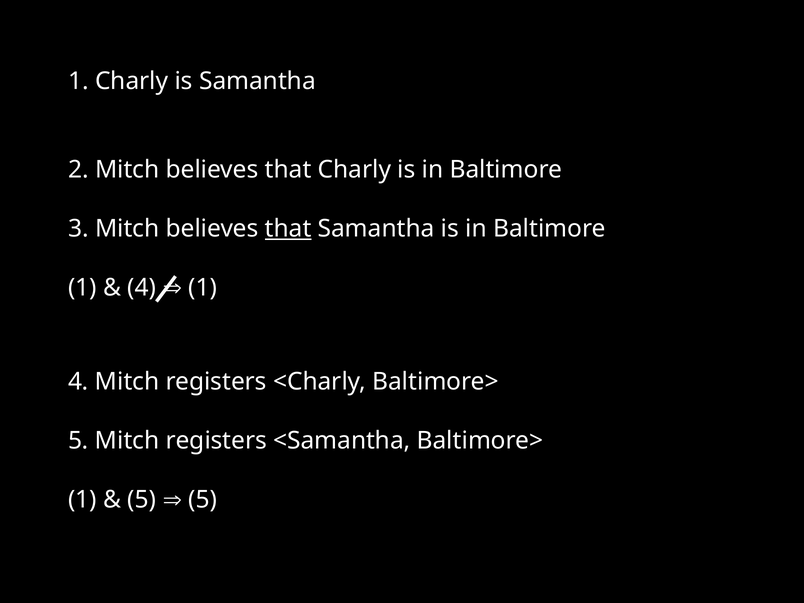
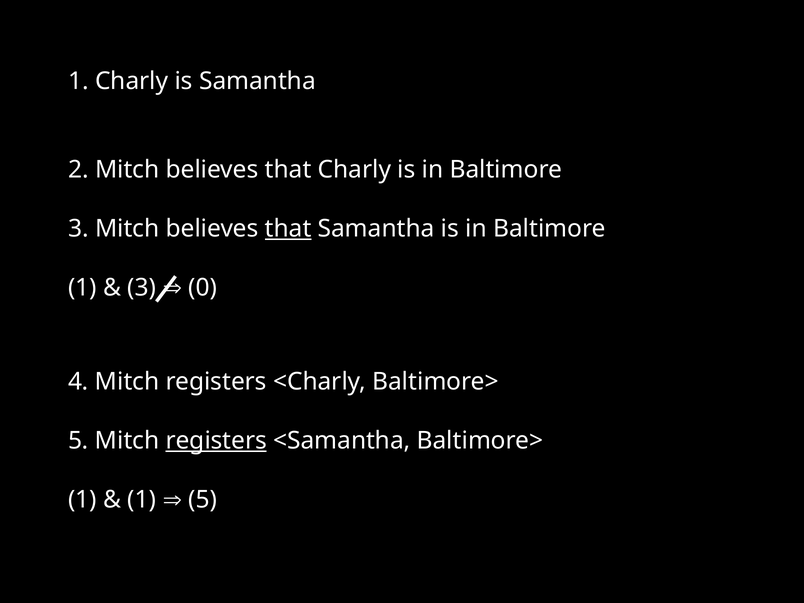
4 at (142, 288): 4 -> 3
1 at (203, 288): 1 -> 0
registers at (216, 441) underline: none -> present
5 at (142, 500): 5 -> 1
